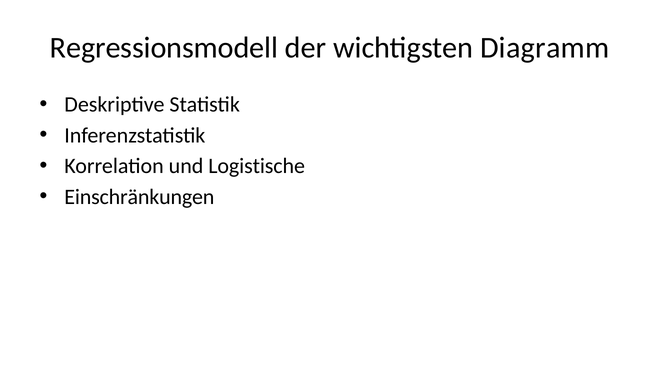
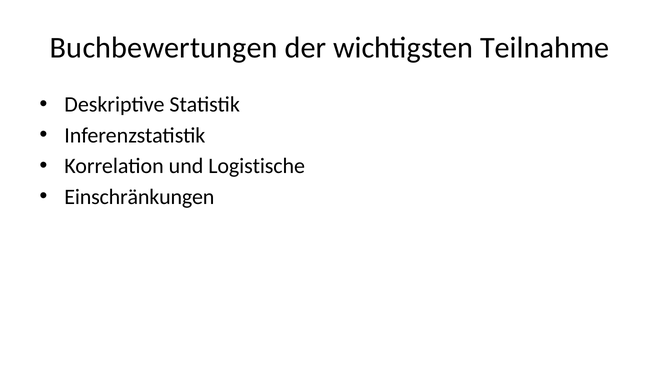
Regressionsmodell: Regressionsmodell -> Buchbewertungen
Diagramm: Diagramm -> Teilnahme
